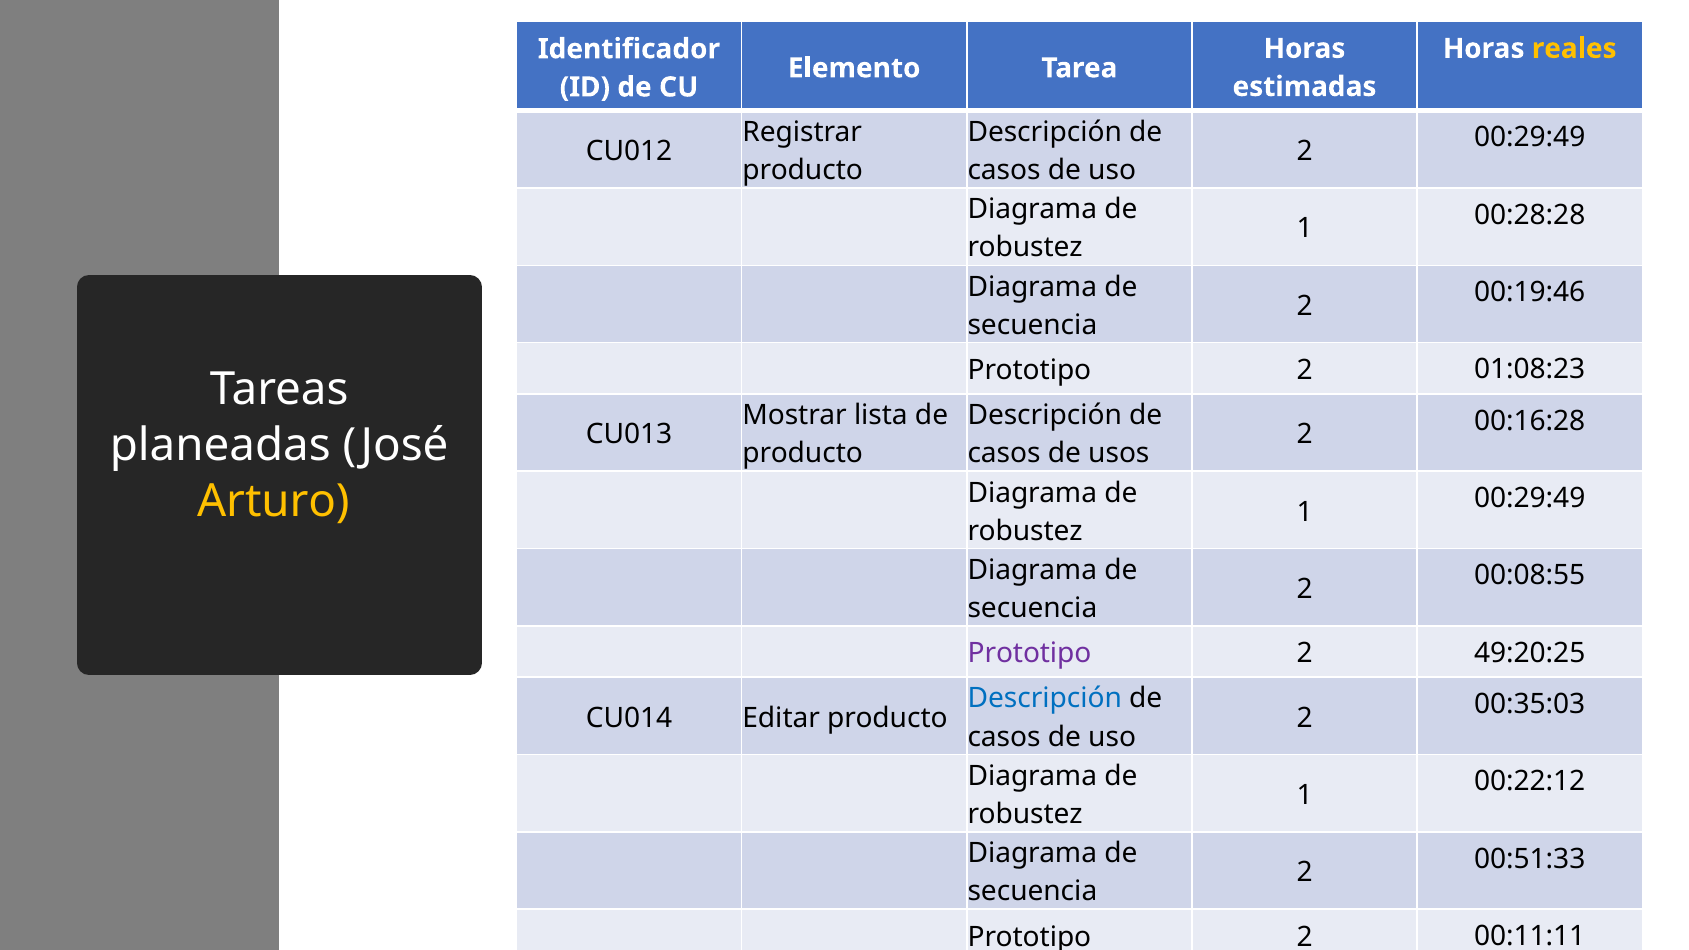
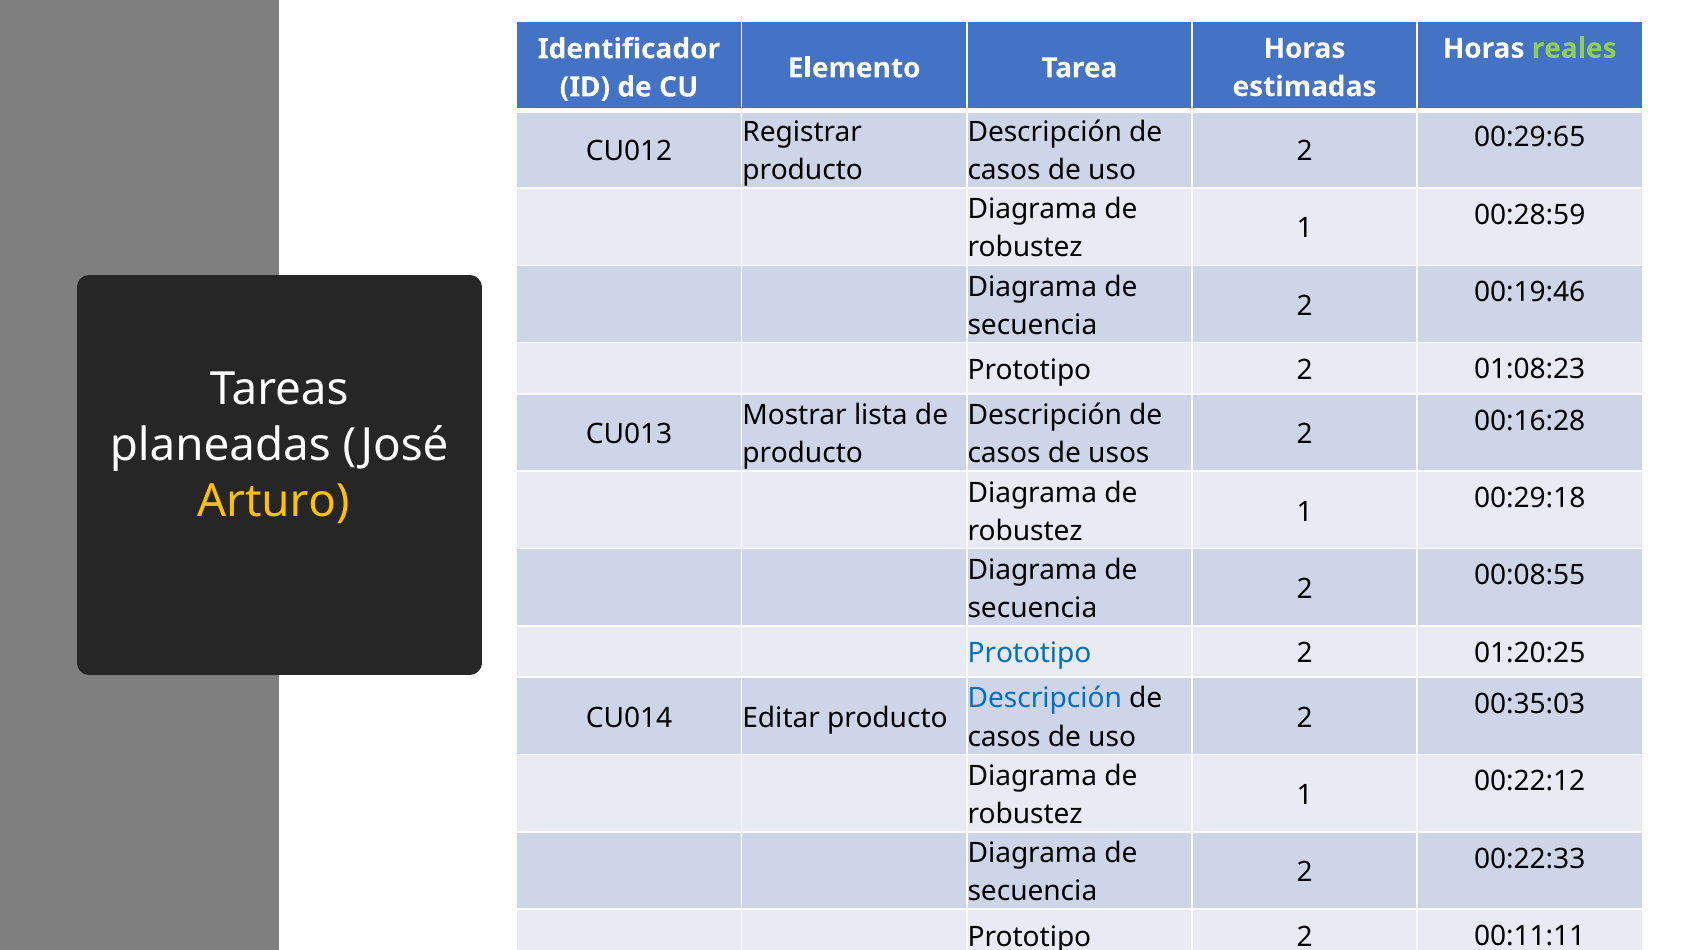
reales colour: yellow -> light green
2 00:29:49: 00:29:49 -> 00:29:65
00:28:28: 00:28:28 -> 00:28:59
1 00:29:49: 00:29:49 -> 00:29:18
Prototipo at (1029, 654) colour: purple -> blue
49:20:25: 49:20:25 -> 01:20:25
00:51:33: 00:51:33 -> 00:22:33
